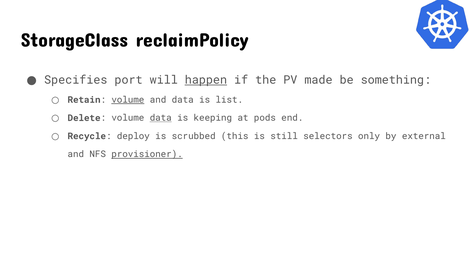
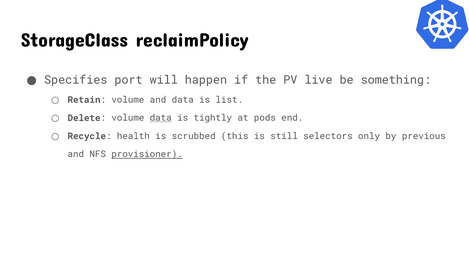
happen underline: present -> none
made: made -> live
volume at (128, 100) underline: present -> none
keeping: keeping -> tightly
deploy: deploy -> health
external: external -> previous
